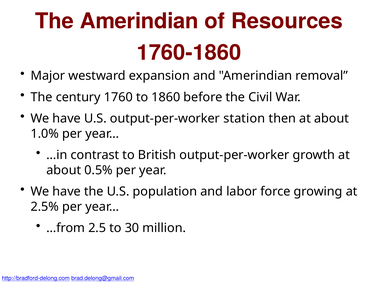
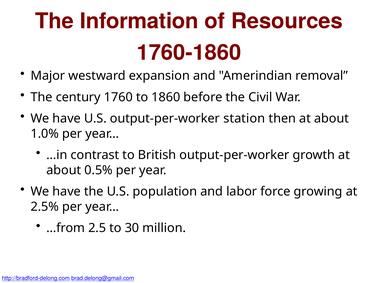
The Amerindian: Amerindian -> Information
